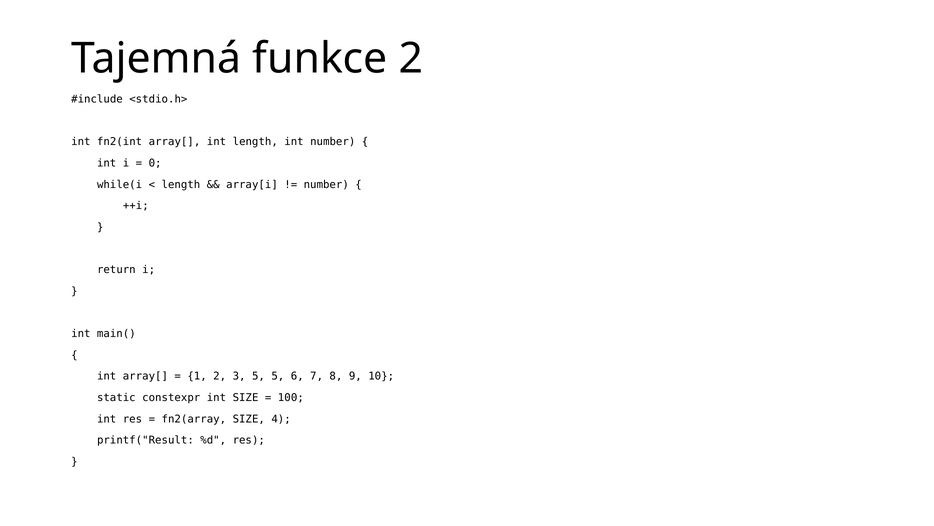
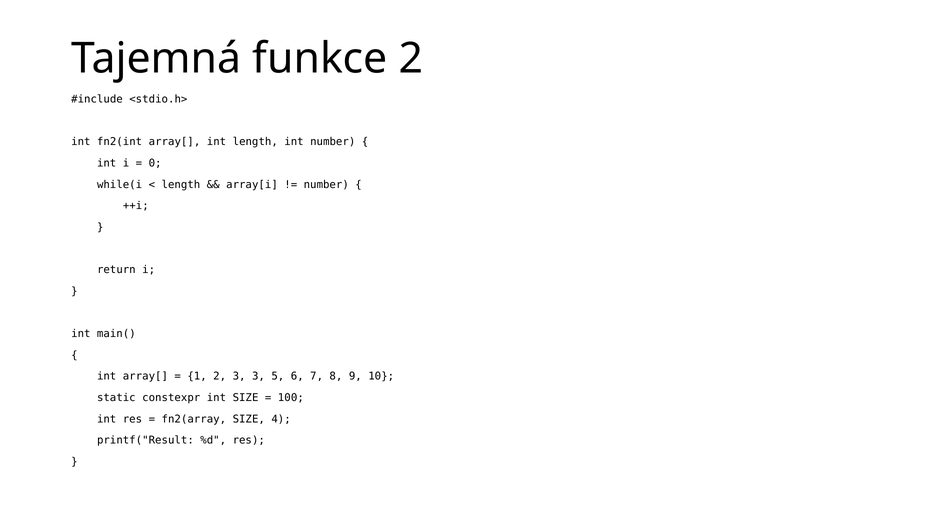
3 5: 5 -> 3
